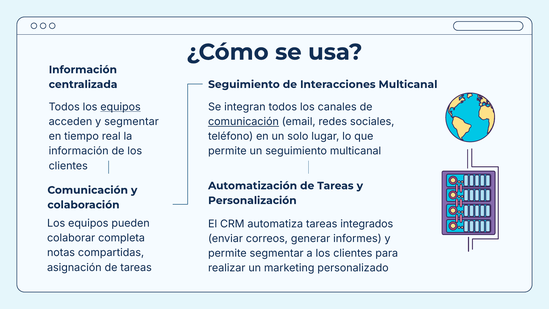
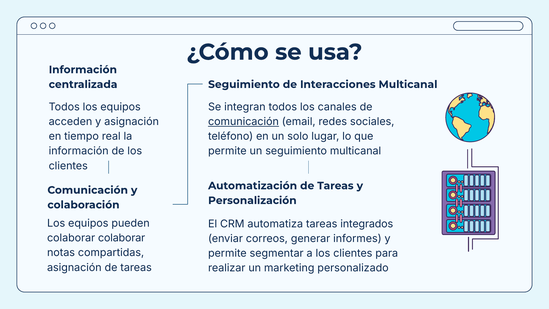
equipos at (121, 107) underline: present -> none
y segmentar: segmentar -> asignación
colaborar completa: completa -> colaborar
